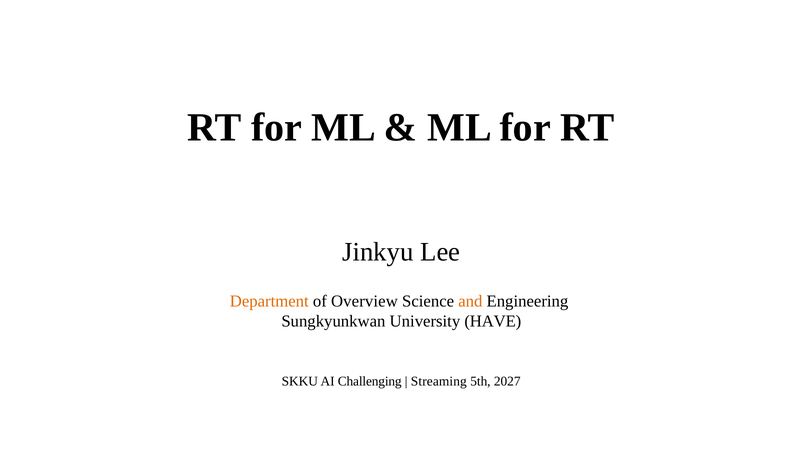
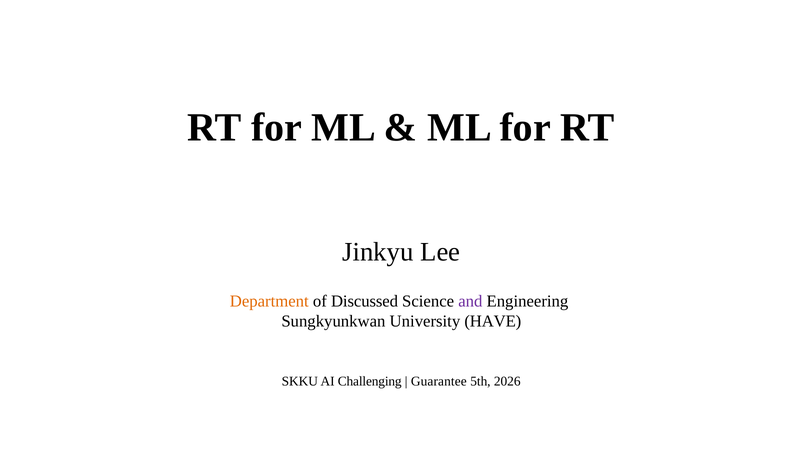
Overview: Overview -> Discussed
and colour: orange -> purple
Streaming: Streaming -> Guarantee
2027: 2027 -> 2026
